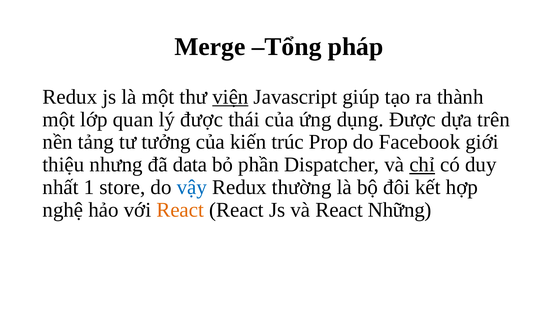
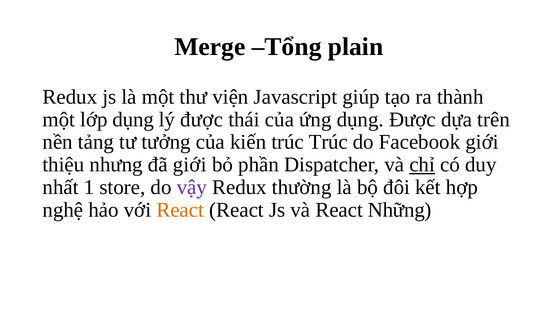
pháp: pháp -> plain
viện underline: present -> none
lớp quan: quan -> dụng
trúc Prop: Prop -> Trúc
đã data: data -> giới
vậy colour: blue -> purple
